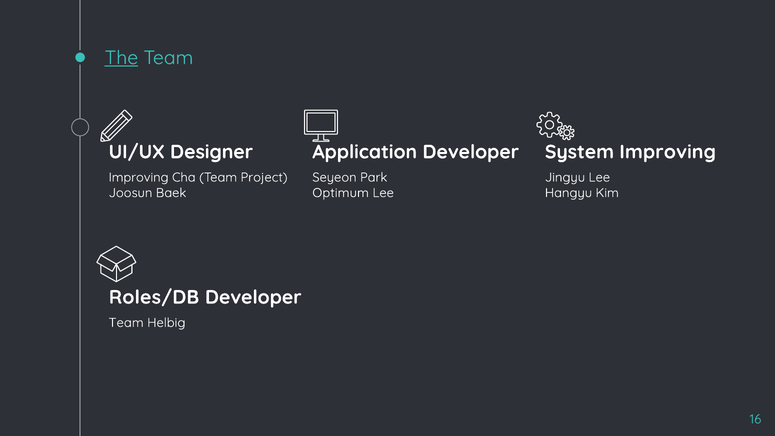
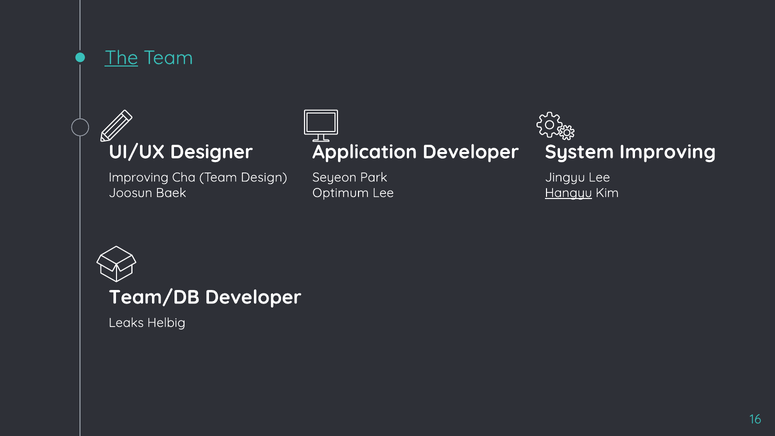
Project: Project -> Design
Hangyu underline: none -> present
Roles/DB: Roles/DB -> Team/DB
Team at (126, 323): Team -> Leaks
